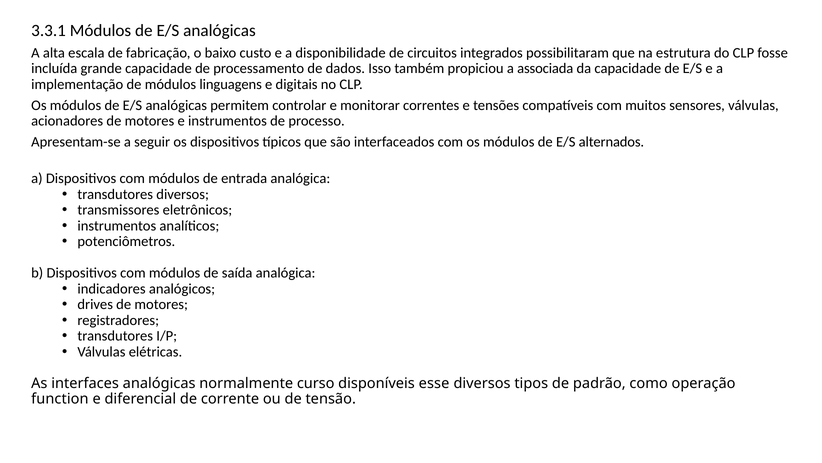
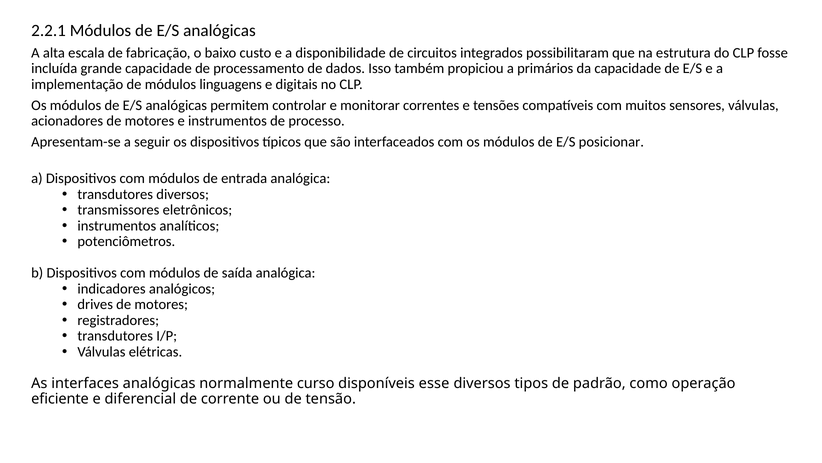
3.3.1: 3.3.1 -> 2.2.1
associada: associada -> primários
alternados: alternados -> posicionar
function: function -> eficiente
